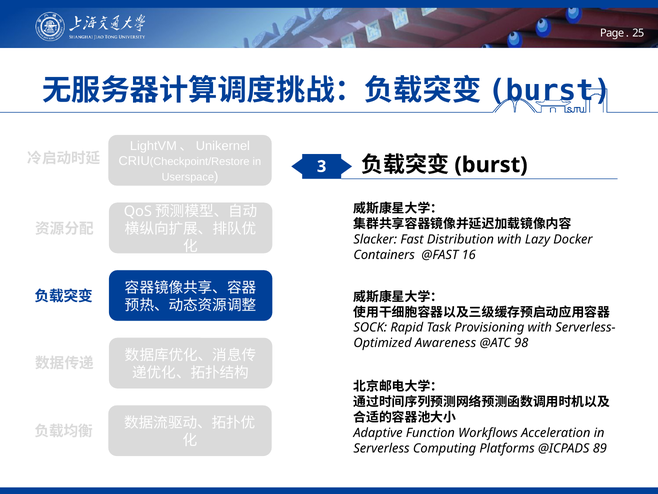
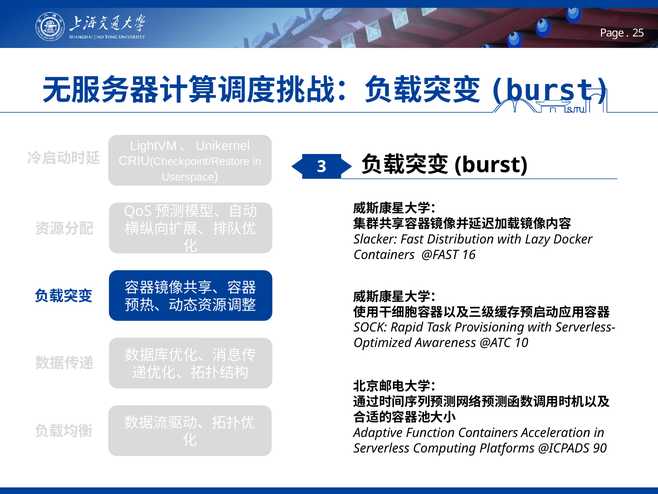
98: 98 -> 10
Function Workflows: Workflows -> Containers
89: 89 -> 90
